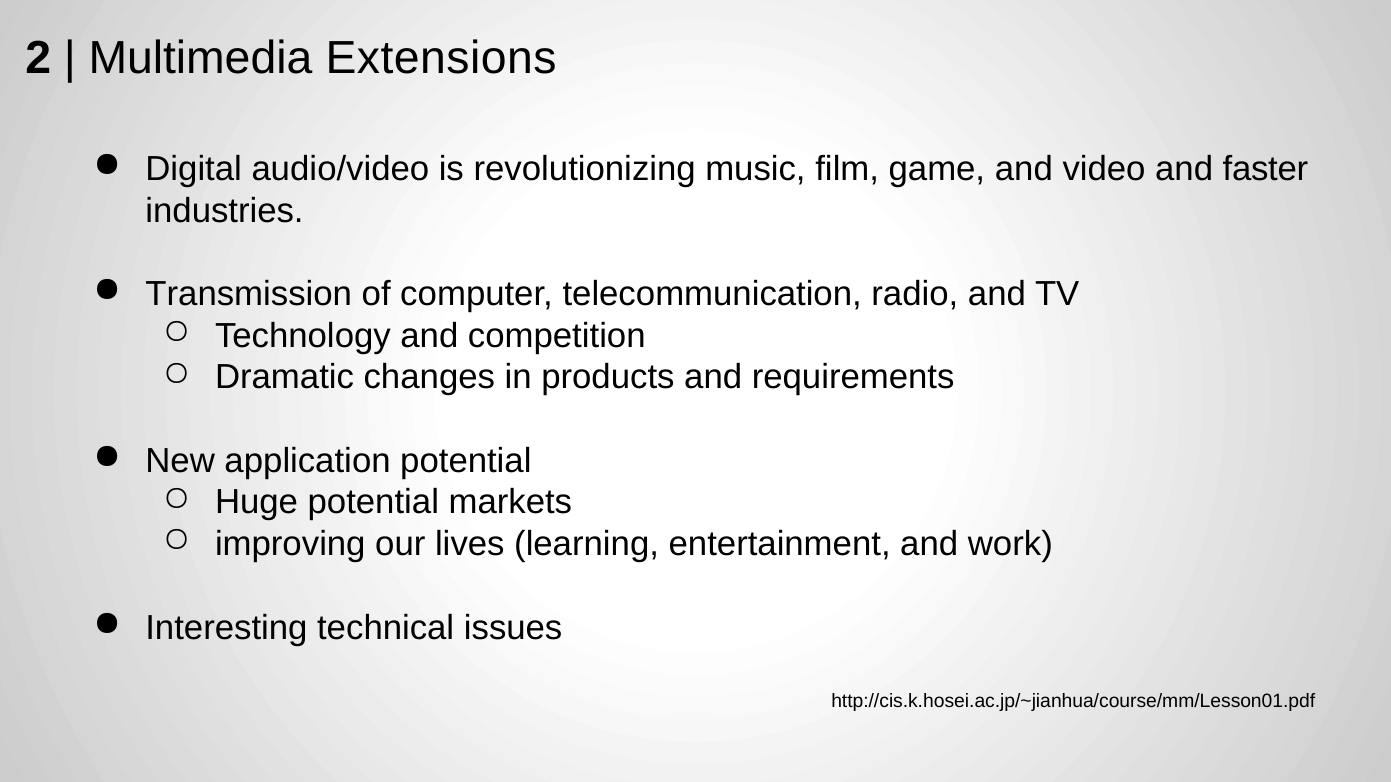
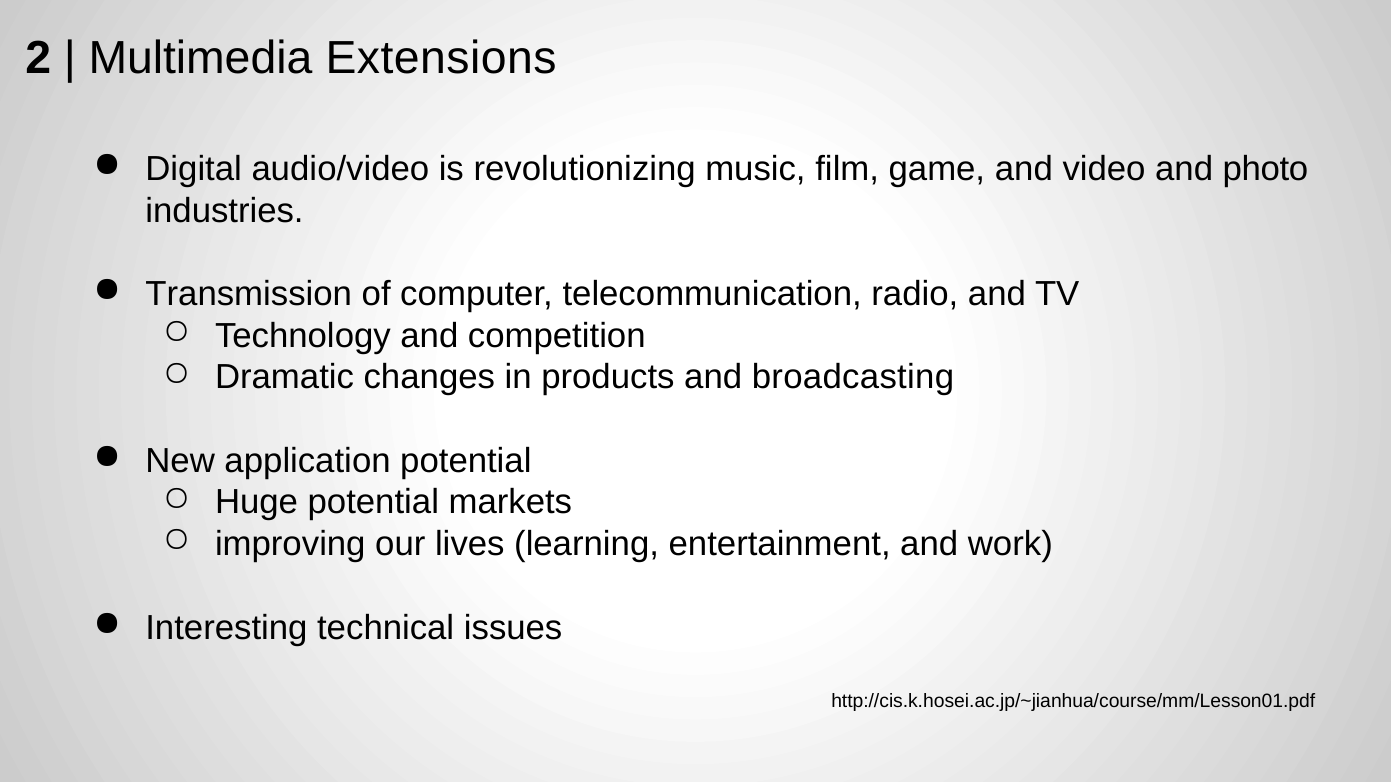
faster: faster -> photo
requirements: requirements -> broadcasting
